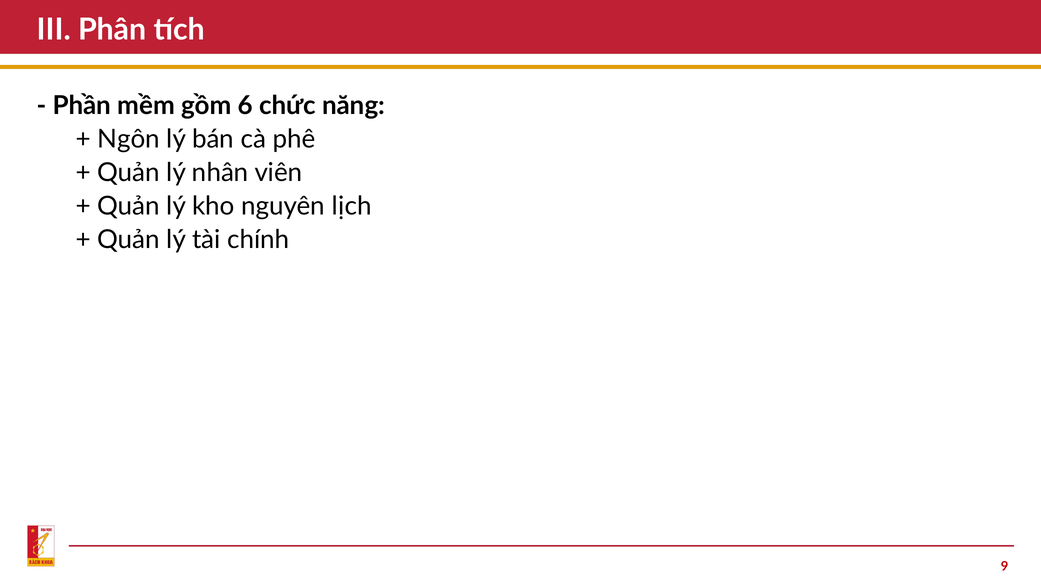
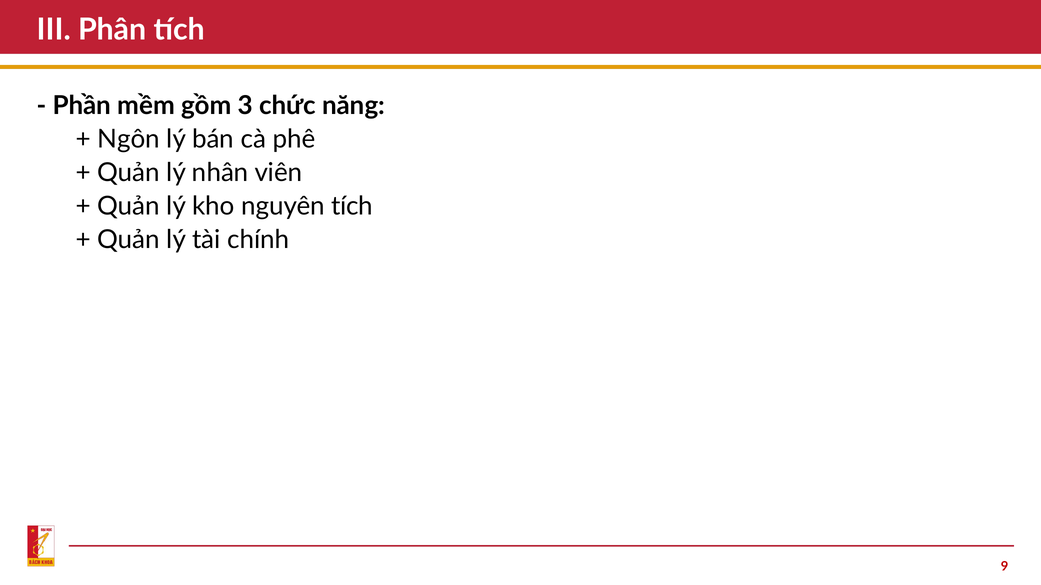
6: 6 -> 3
nguyên lịch: lịch -> tích
